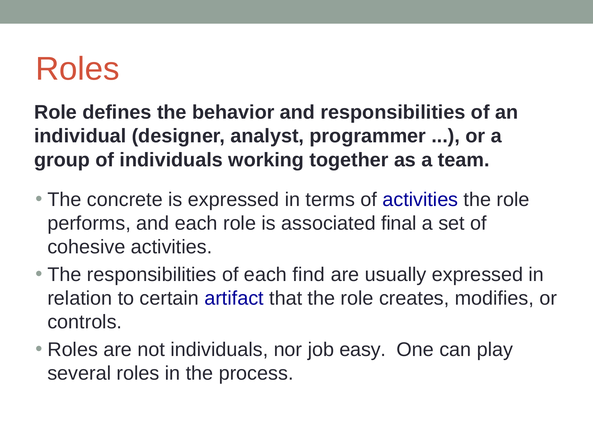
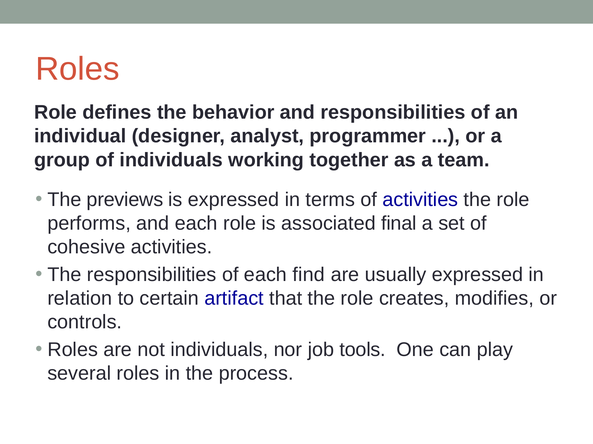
concrete: concrete -> previews
easy: easy -> tools
